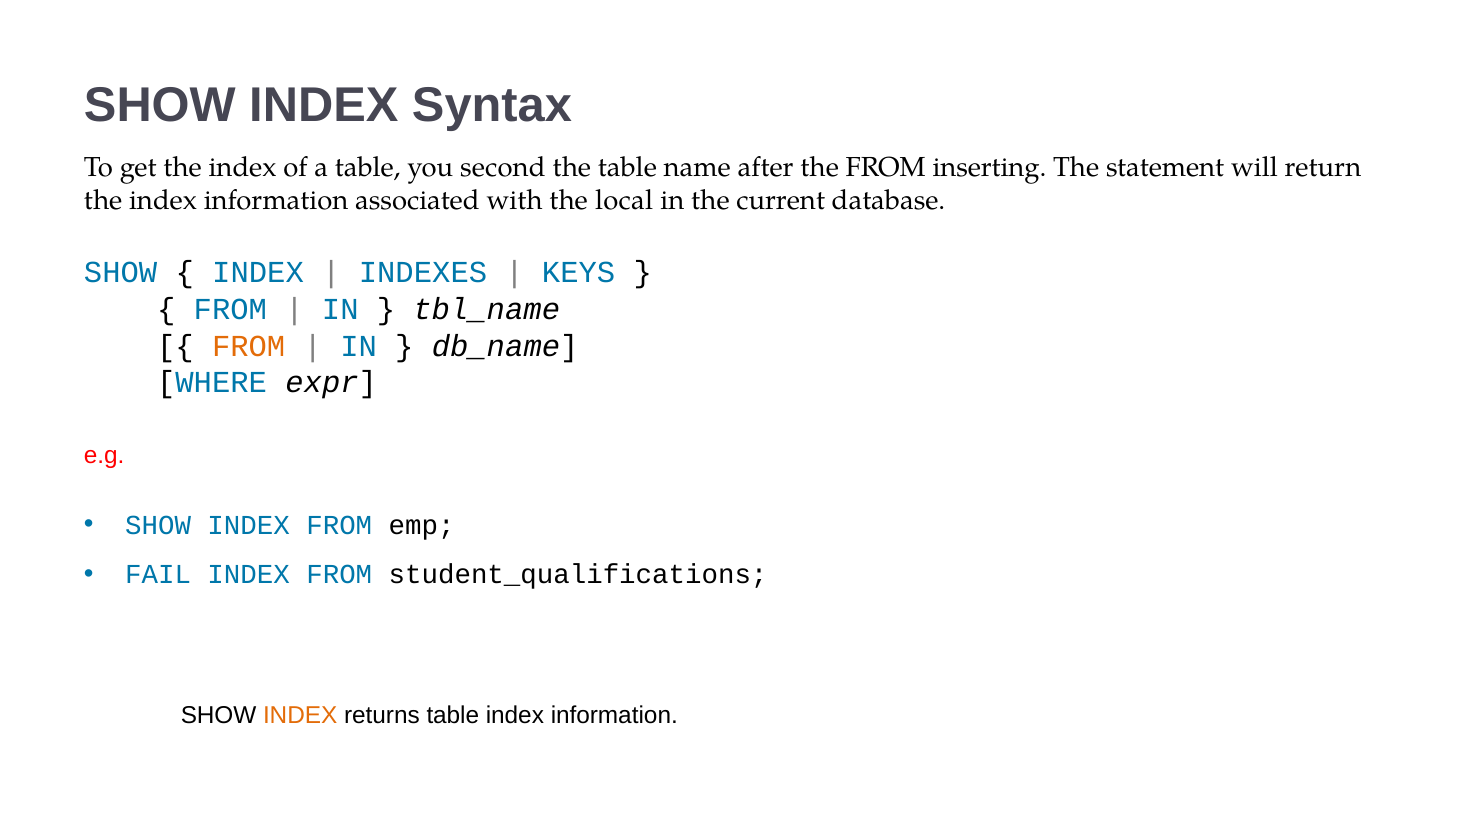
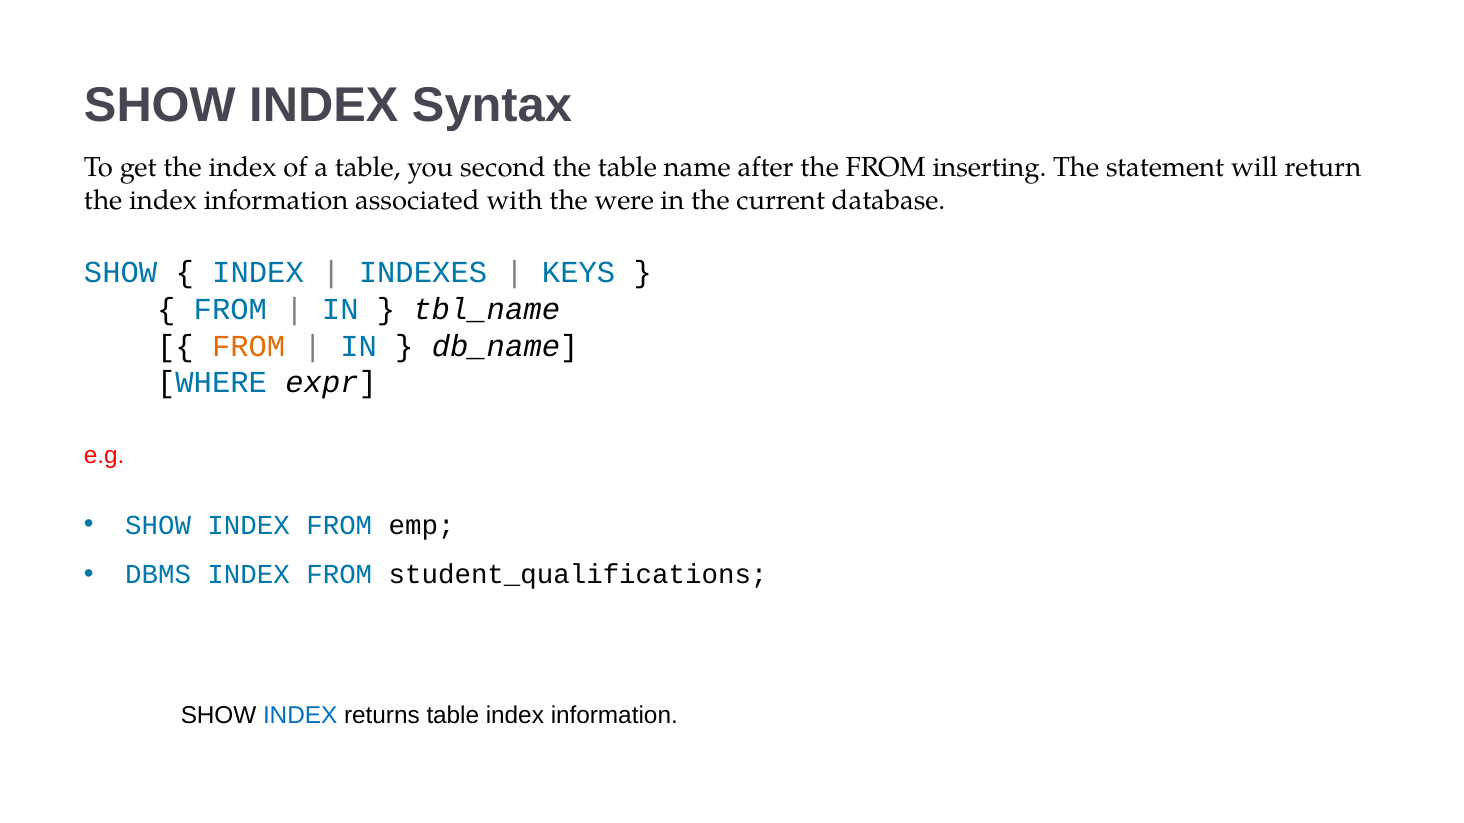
local: local -> were
FAIL: FAIL -> DBMS
INDEX at (300, 716) colour: orange -> blue
